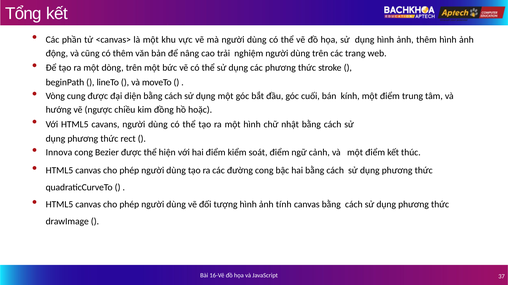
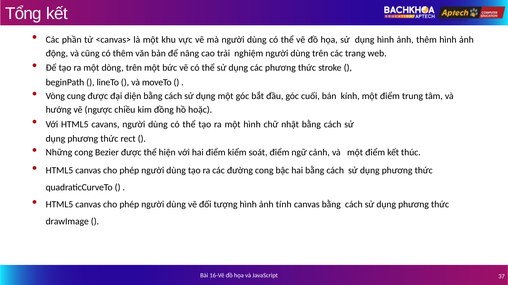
Innova: Innova -> Những
